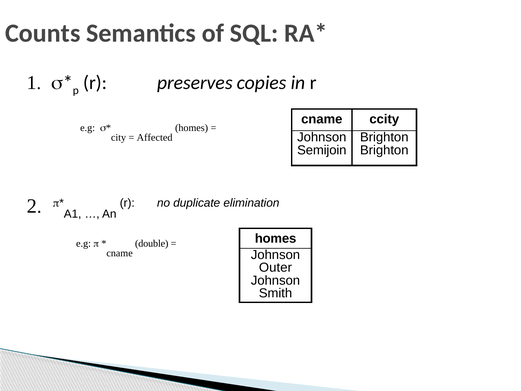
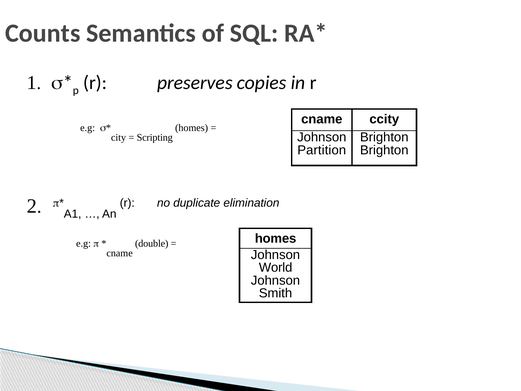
Affected: Affected -> Scripting
Semijoin: Semijoin -> Partition
Outer: Outer -> World
